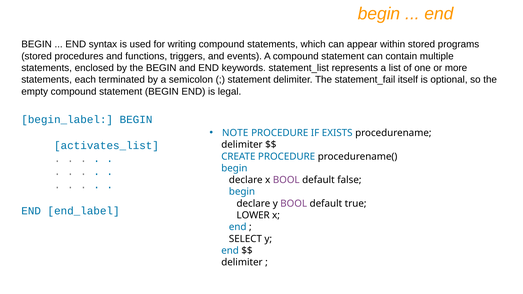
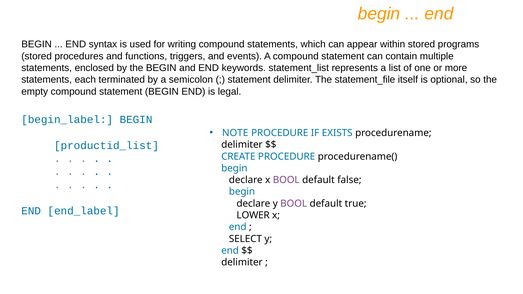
statement_fail: statement_fail -> statement_file
activates_list: activates_list -> productid_list
